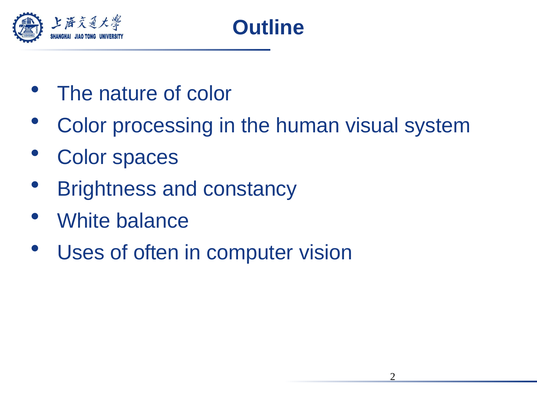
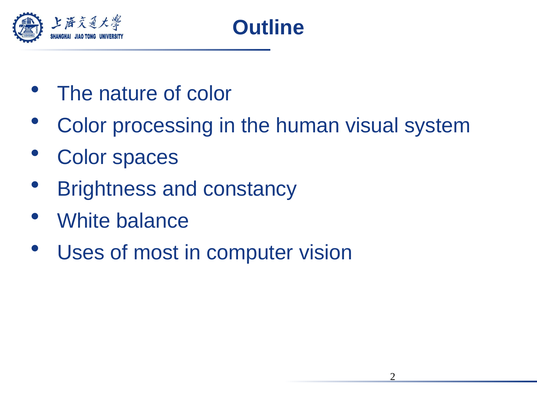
often: often -> most
